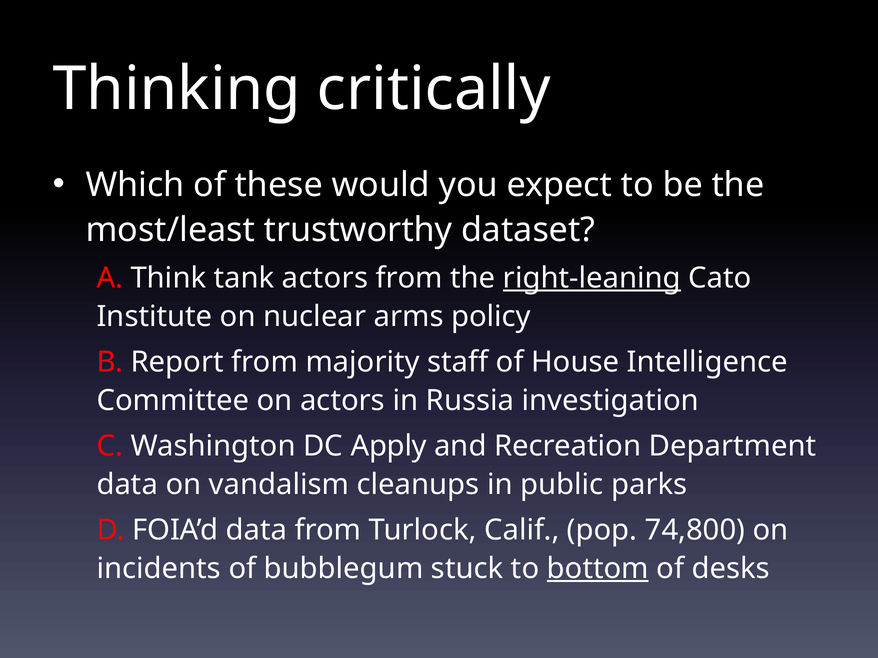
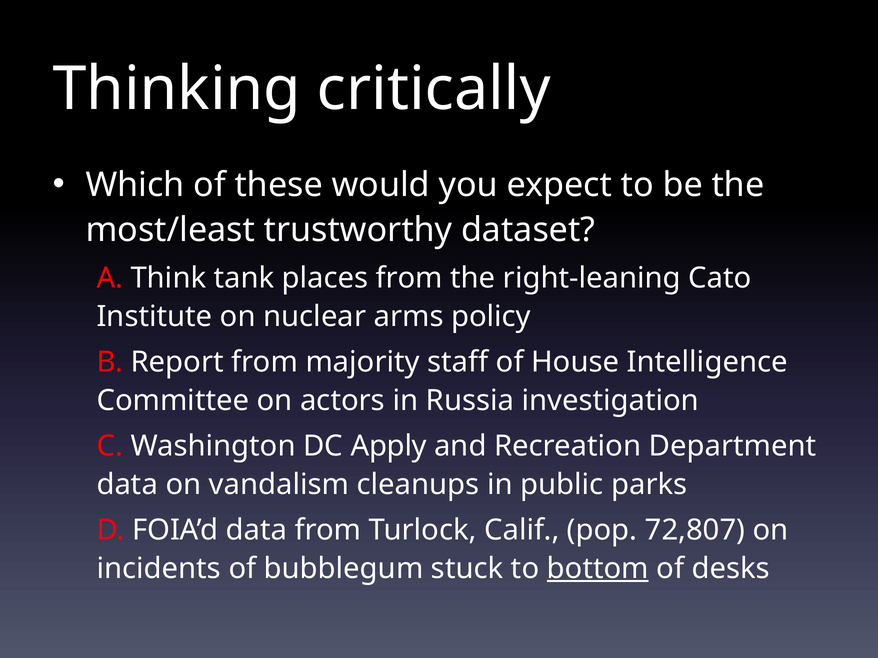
tank actors: actors -> places
right-leaning underline: present -> none
74,800: 74,800 -> 72,807
